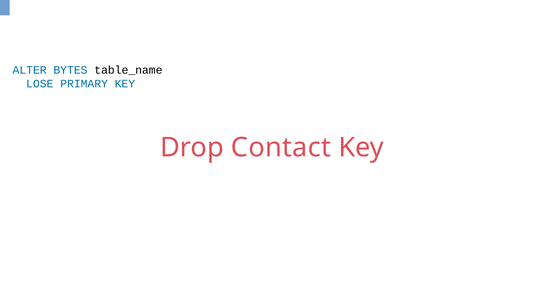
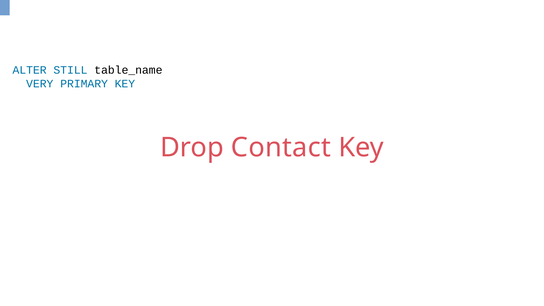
BYTES: BYTES -> STILL
LOSE: LOSE -> VERY
